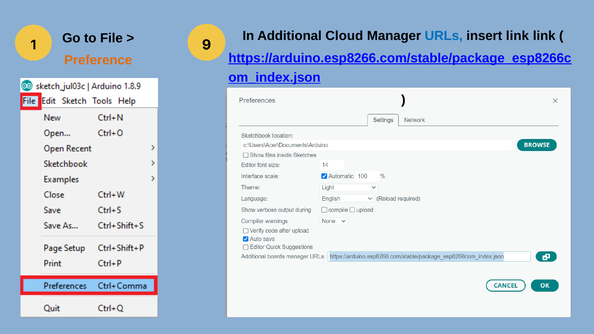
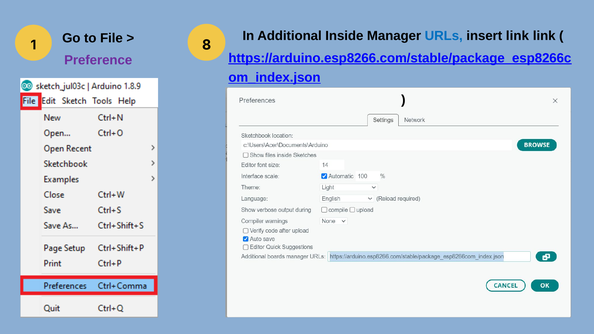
Cloud: Cloud -> Inside
9: 9 -> 8
Preference colour: orange -> purple
